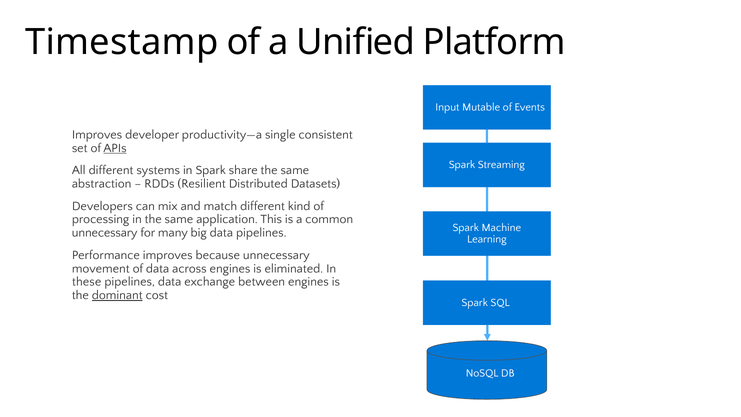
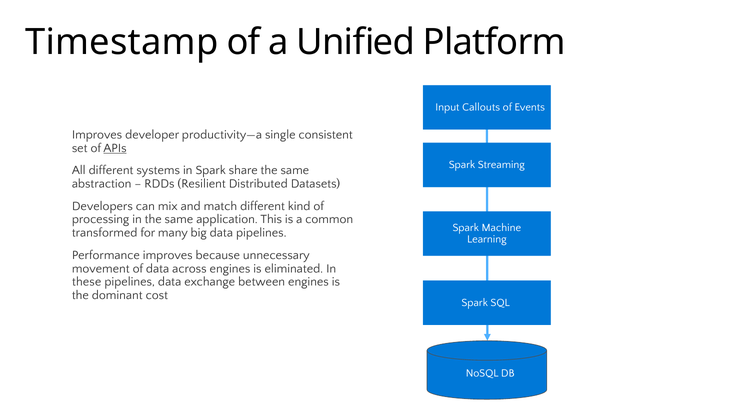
Mutable: Mutable -> Callouts
unnecessary at (105, 233): unnecessary -> transformed
dominant underline: present -> none
